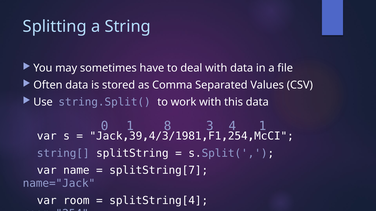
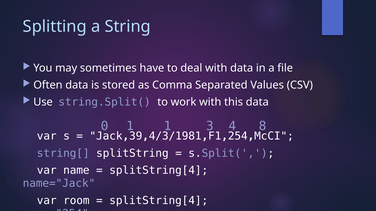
1 8: 8 -> 1
4 1: 1 -> 8
splitString[7 at (159, 171): splitString[7 -> splitString[4
